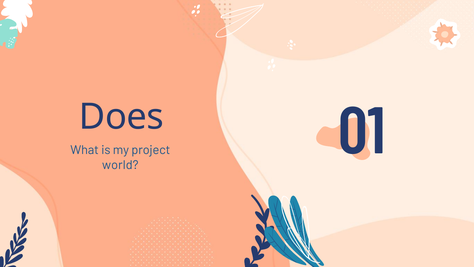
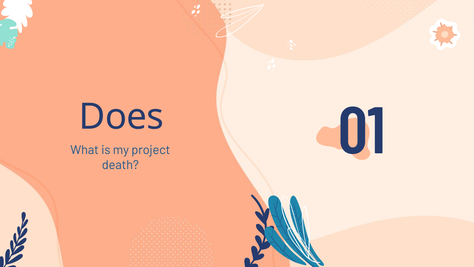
world: world -> death
